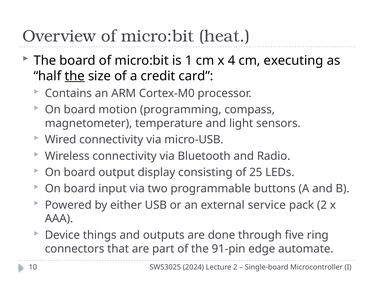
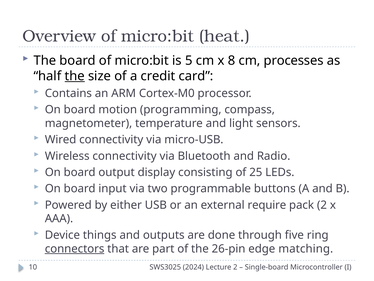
1: 1 -> 5
4: 4 -> 8
executing: executing -> processes
service: service -> require
connectors underline: none -> present
91-pin: 91-pin -> 26-pin
automate: automate -> matching
